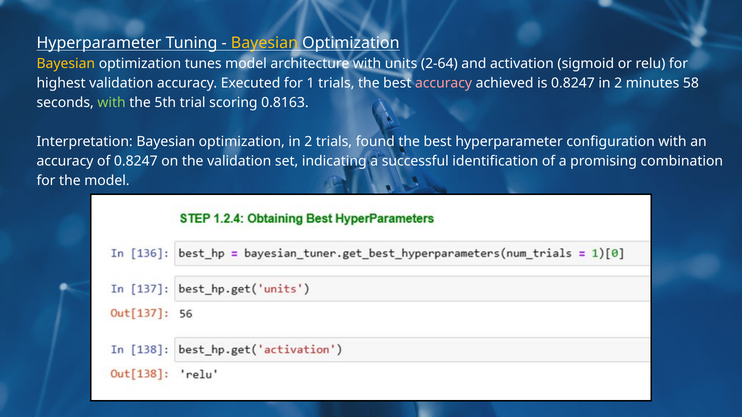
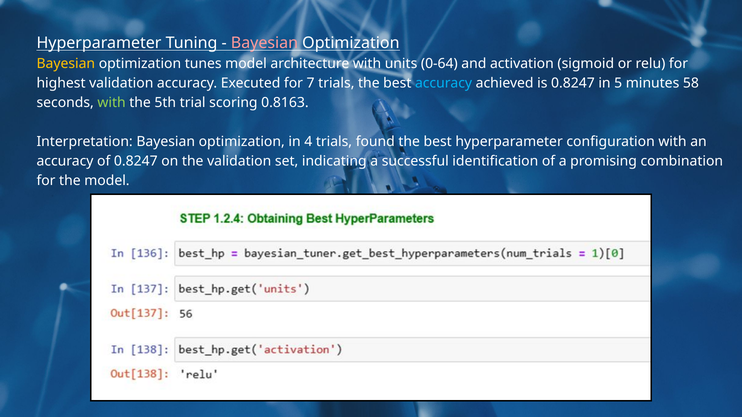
Bayesian at (264, 43) colour: yellow -> pink
2-64: 2-64 -> 0-64
1: 1 -> 7
accuracy at (444, 83) colour: pink -> light blue
0.8247 in 2: 2 -> 5
optimization in 2: 2 -> 4
